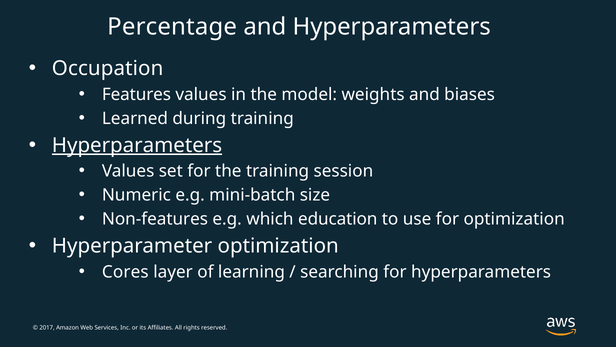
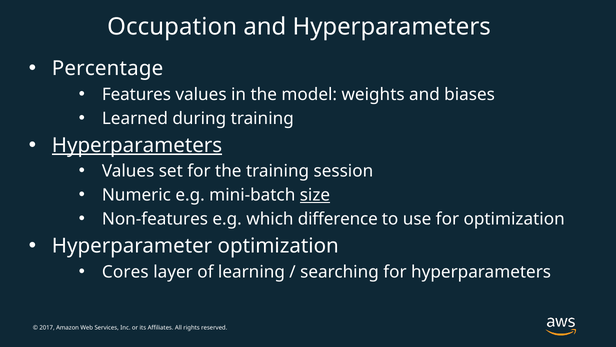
Percentage: Percentage -> Occupation
Occupation: Occupation -> Percentage
size underline: none -> present
education: education -> difference
